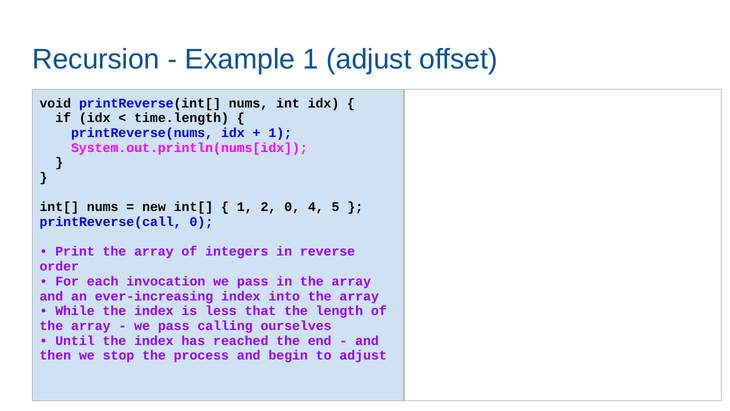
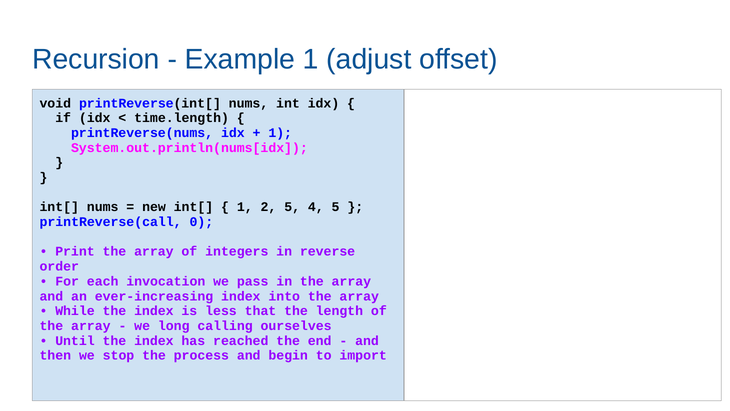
2 0: 0 -> 5
pass at (174, 326): pass -> long
to adjust: adjust -> import
